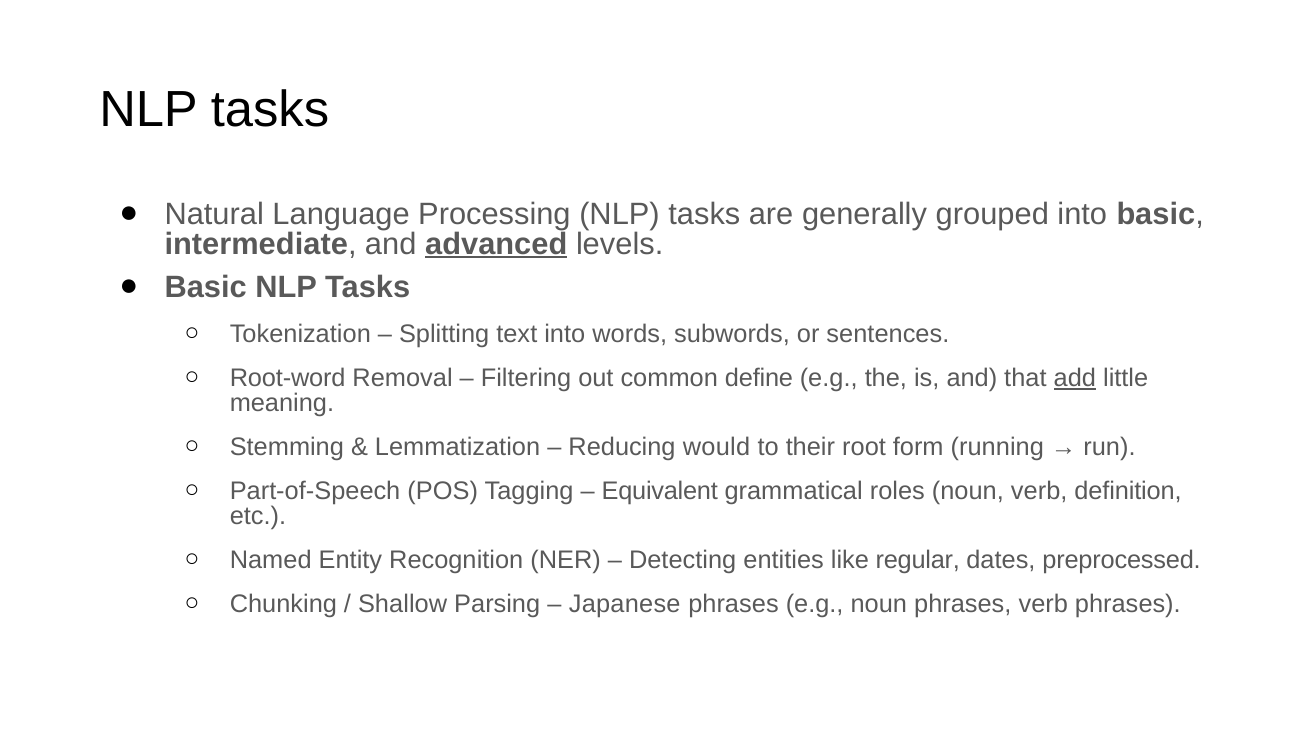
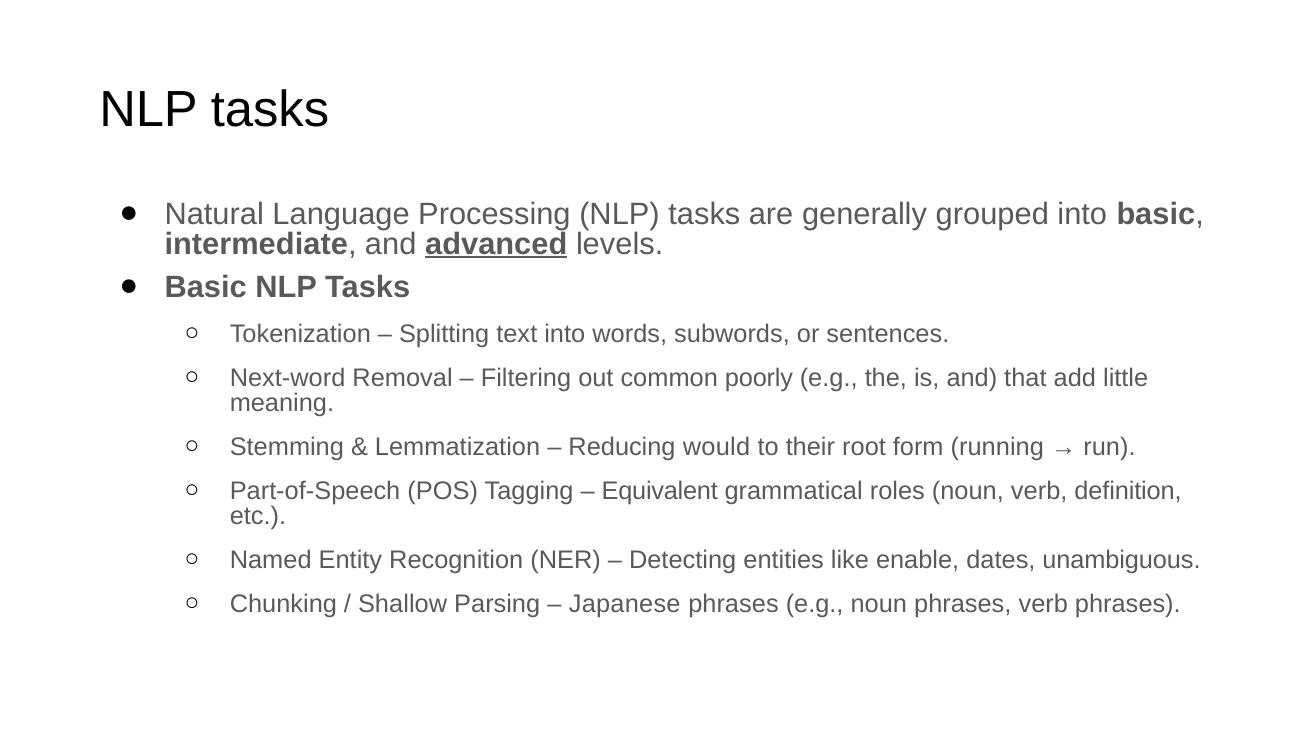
Root-word: Root-word -> Next-word
define: define -> poorly
add underline: present -> none
regular: regular -> enable
preprocessed: preprocessed -> unambiguous
